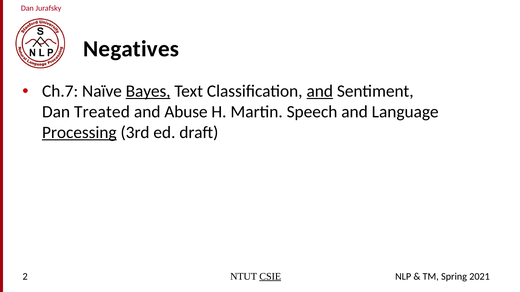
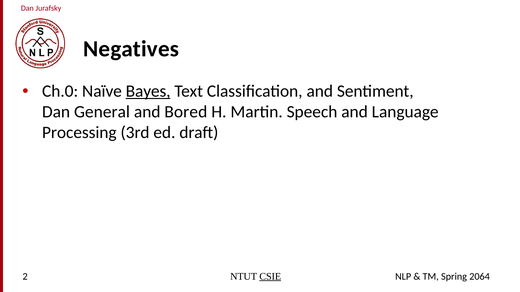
Ch.7: Ch.7 -> Ch.0
and at (320, 91) underline: present -> none
Treated: Treated -> General
Abuse: Abuse -> Bored
Processing underline: present -> none
2021: 2021 -> 2064
